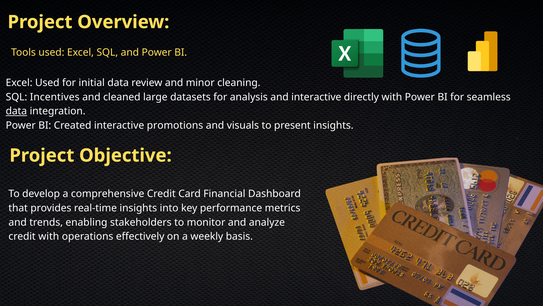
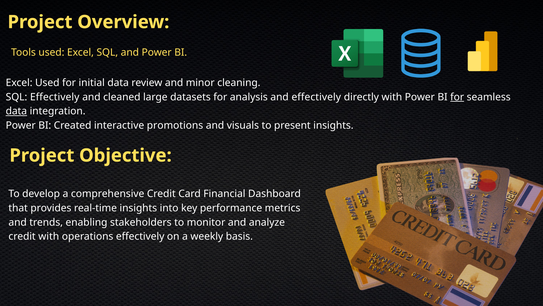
SQL Incentives: Incentives -> Effectively
and interactive: interactive -> effectively
for at (457, 97) underline: none -> present
